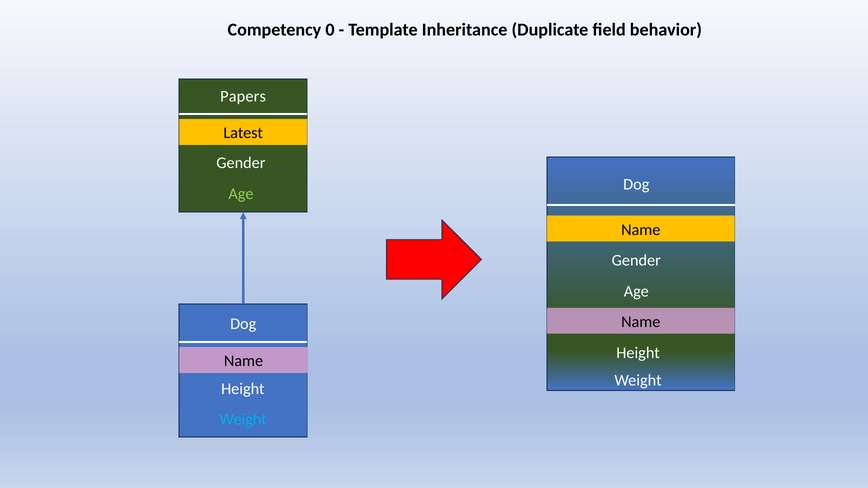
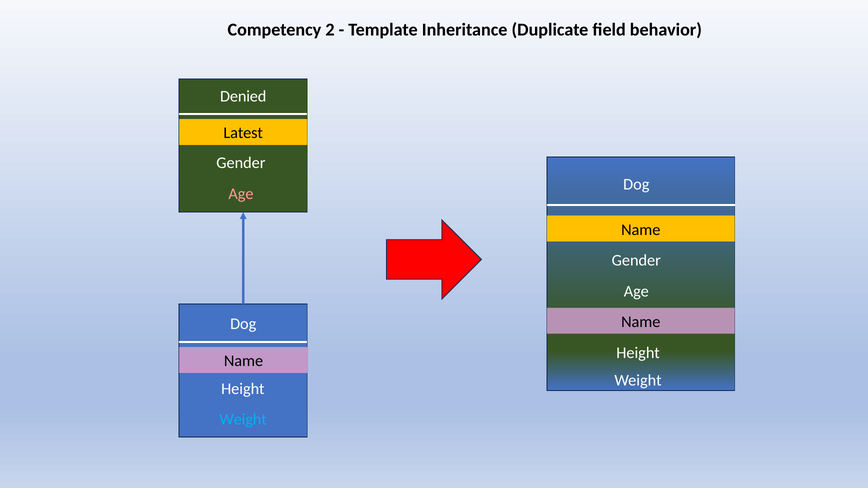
0: 0 -> 2
Papers: Papers -> Denied
Age at (241, 194) colour: light green -> pink
